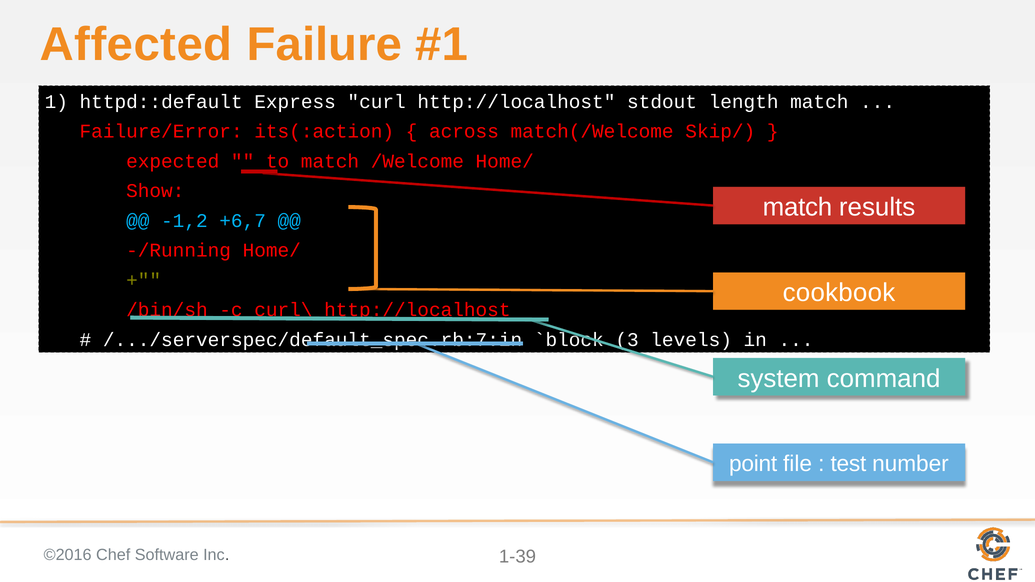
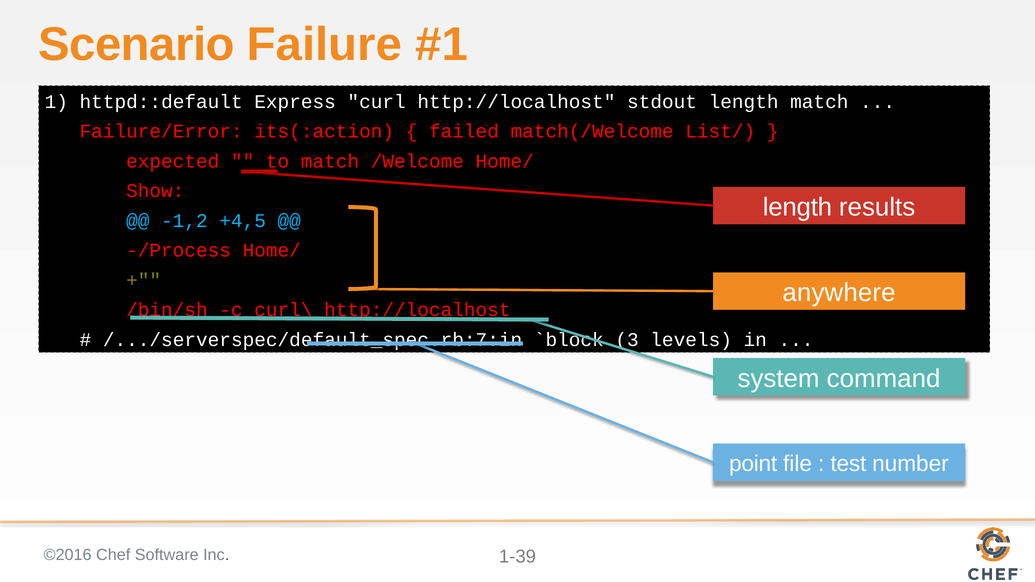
Affected: Affected -> Scenario
across: across -> failed
Skip/: Skip/ -> List/
match at (797, 207): match -> length
+6,7: +6,7 -> +4,5
-/Running: -/Running -> -/Process
cookbook: cookbook -> anywhere
